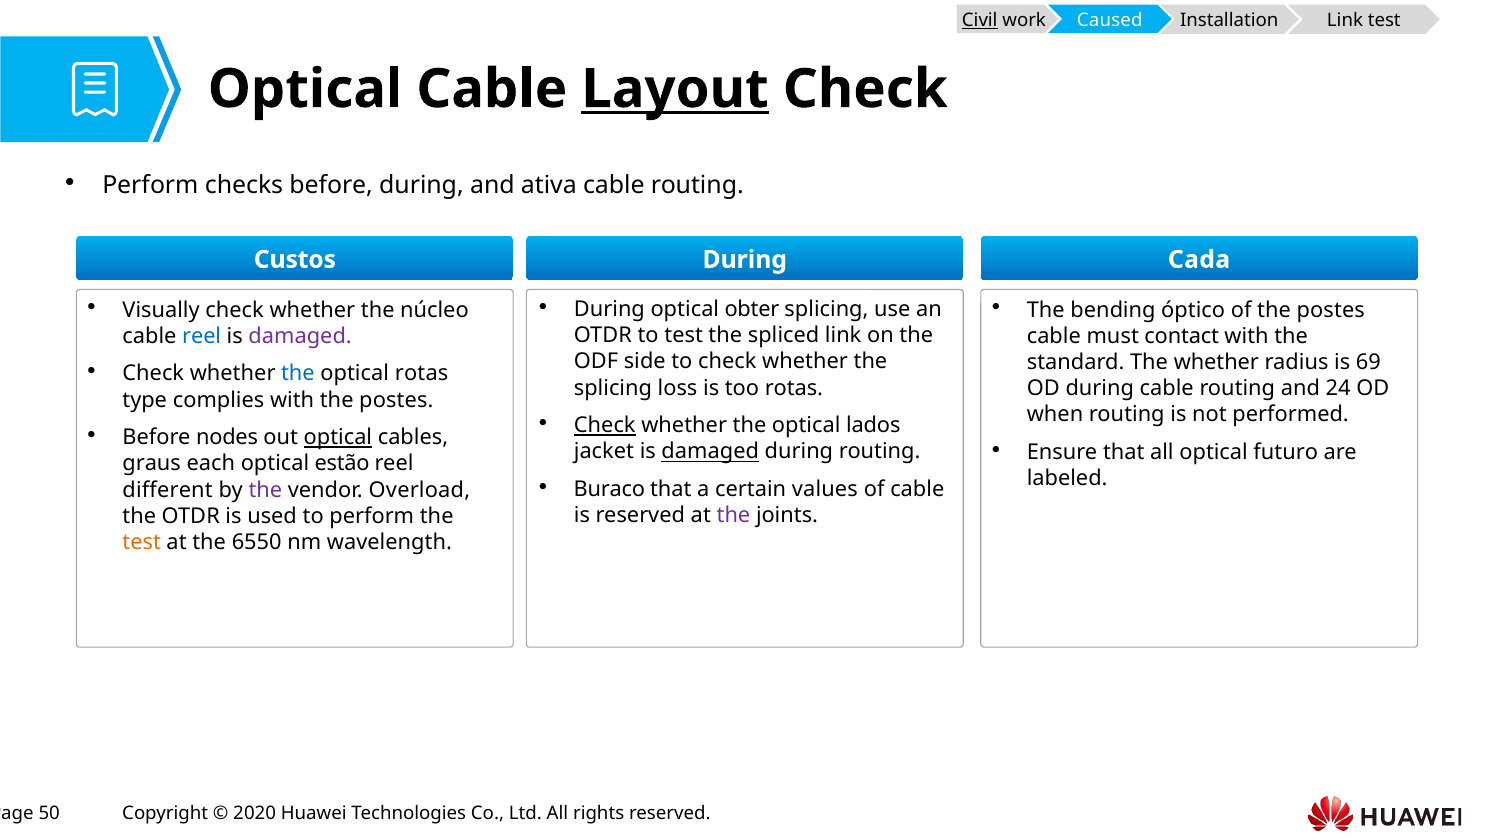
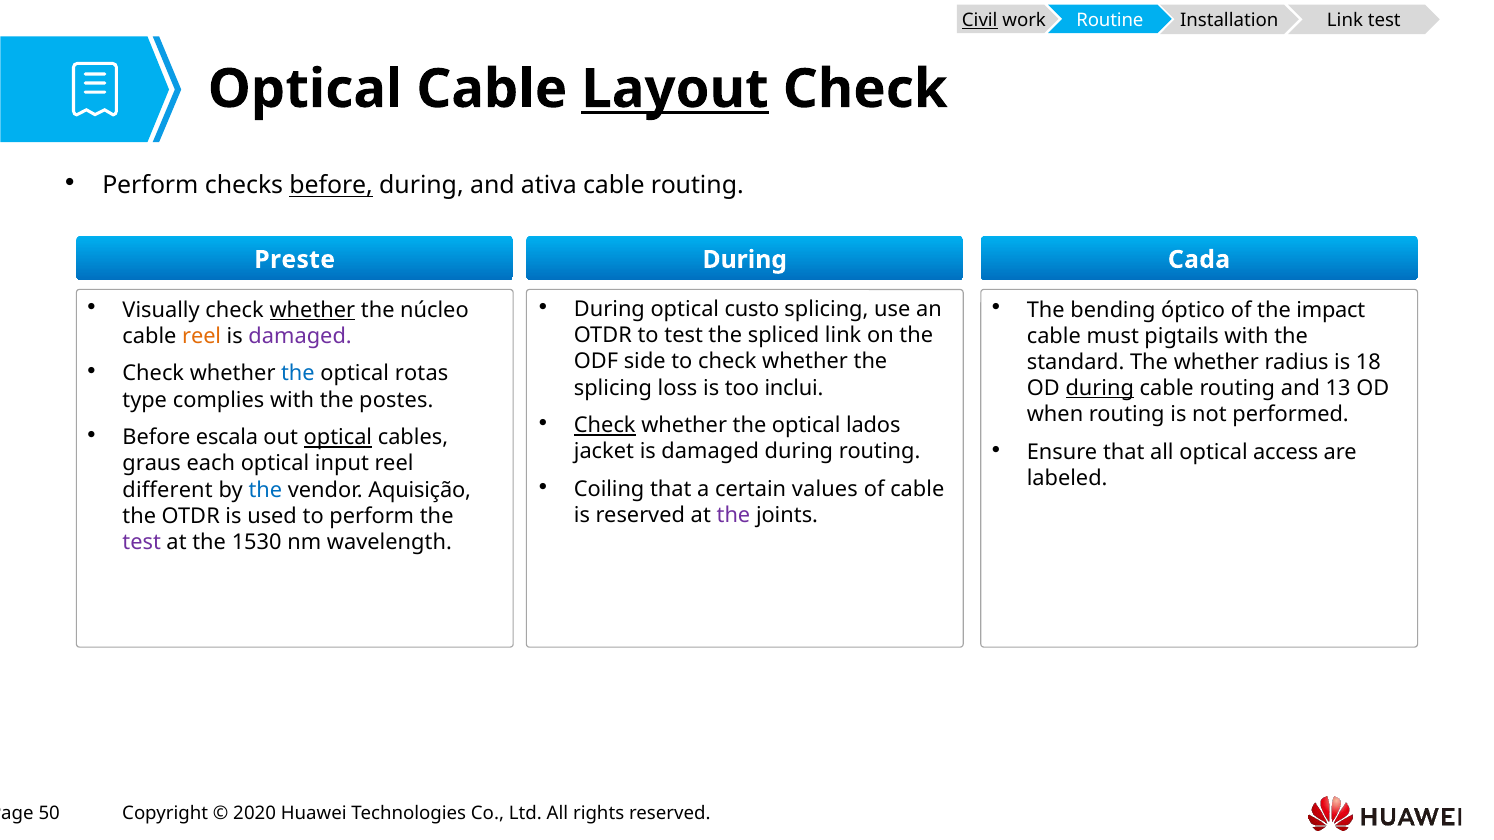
Caused: Caused -> Routine
before at (331, 186) underline: none -> present
Custos: Custos -> Preste
obter: obter -> custo
whether at (312, 310) underline: none -> present
of the postes: postes -> impact
reel at (202, 336) colour: blue -> orange
contact: contact -> pigtails
69: 69 -> 18
too rotas: rotas -> inclui
during at (1100, 388) underline: none -> present
24: 24 -> 13
nodes: nodes -> escala
futuro: futuro -> access
damaged at (710, 452) underline: present -> none
estão: estão -> input
Buraco: Buraco -> Coiling
the at (265, 490) colour: purple -> blue
Overload: Overload -> Aquisição
test at (142, 542) colour: orange -> purple
6550: 6550 -> 1530
